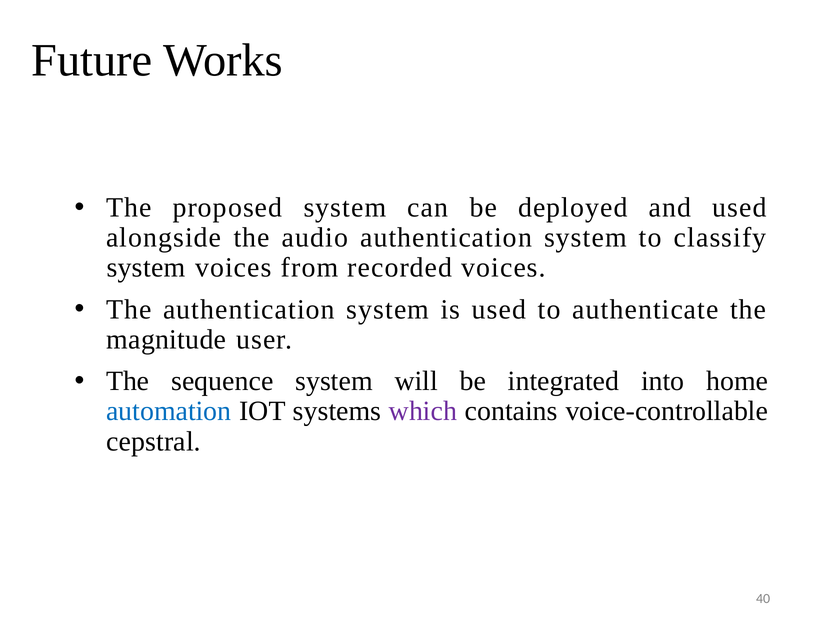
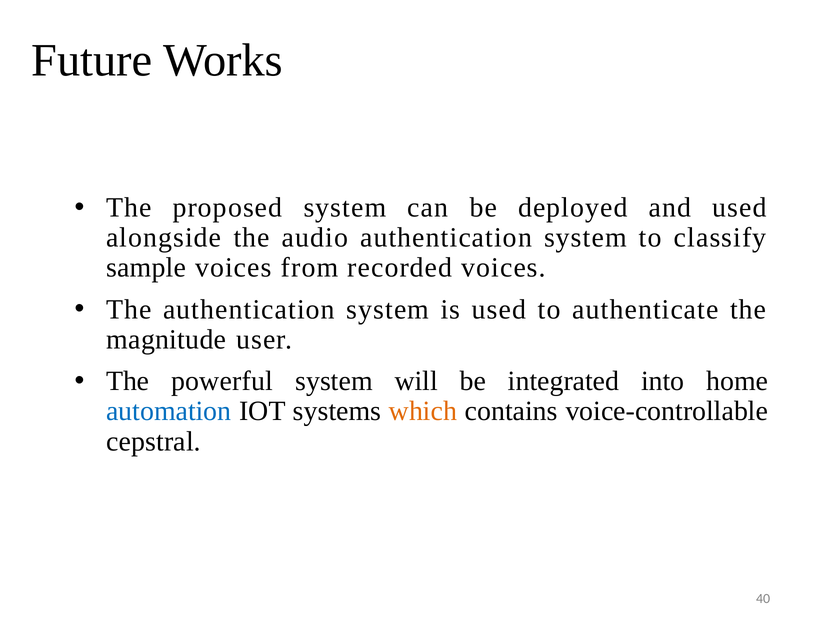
system at (146, 268): system -> sample
sequence: sequence -> powerful
which colour: purple -> orange
